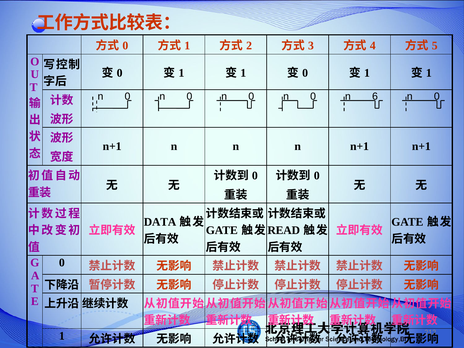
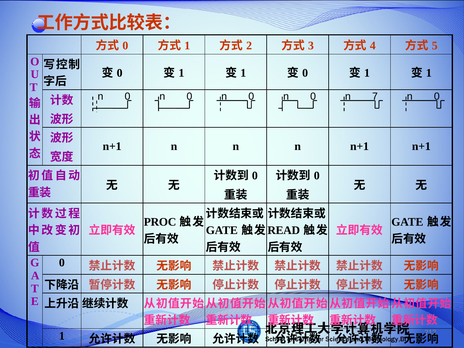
6: 6 -> 7
DATA: DATA -> PROC
